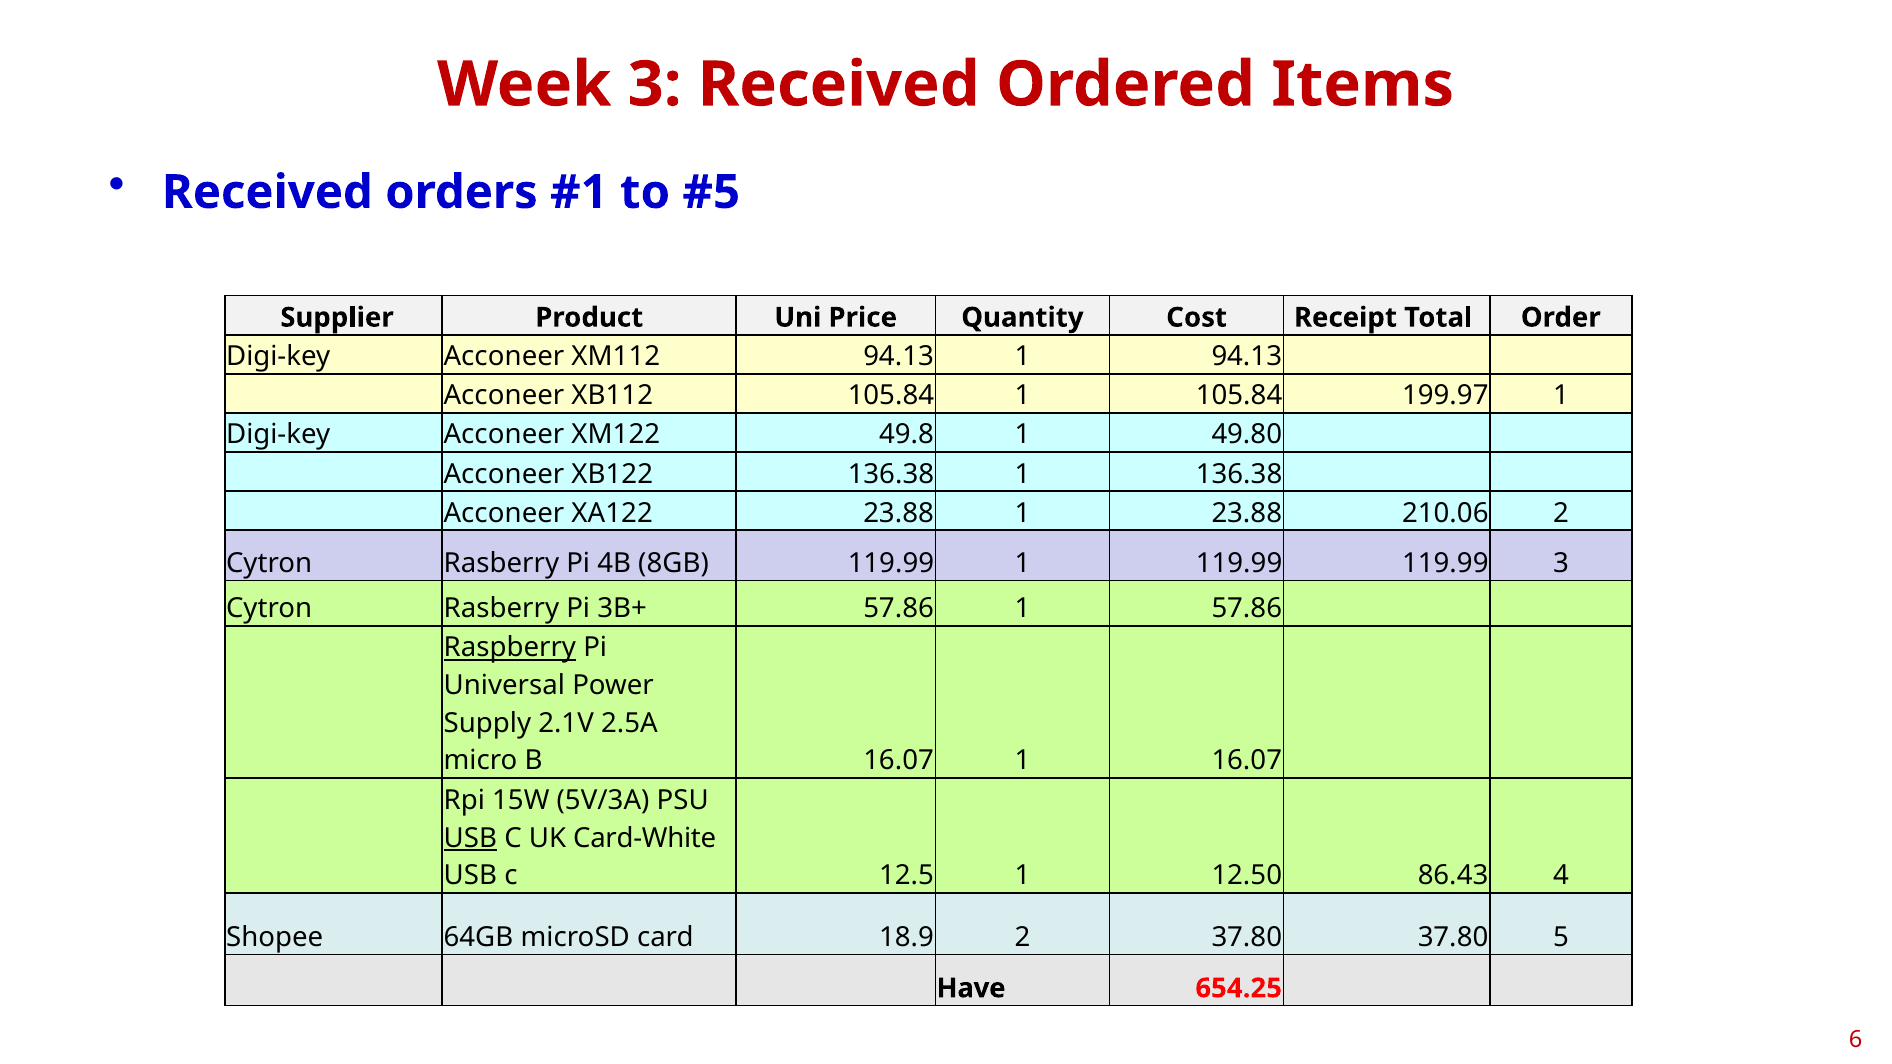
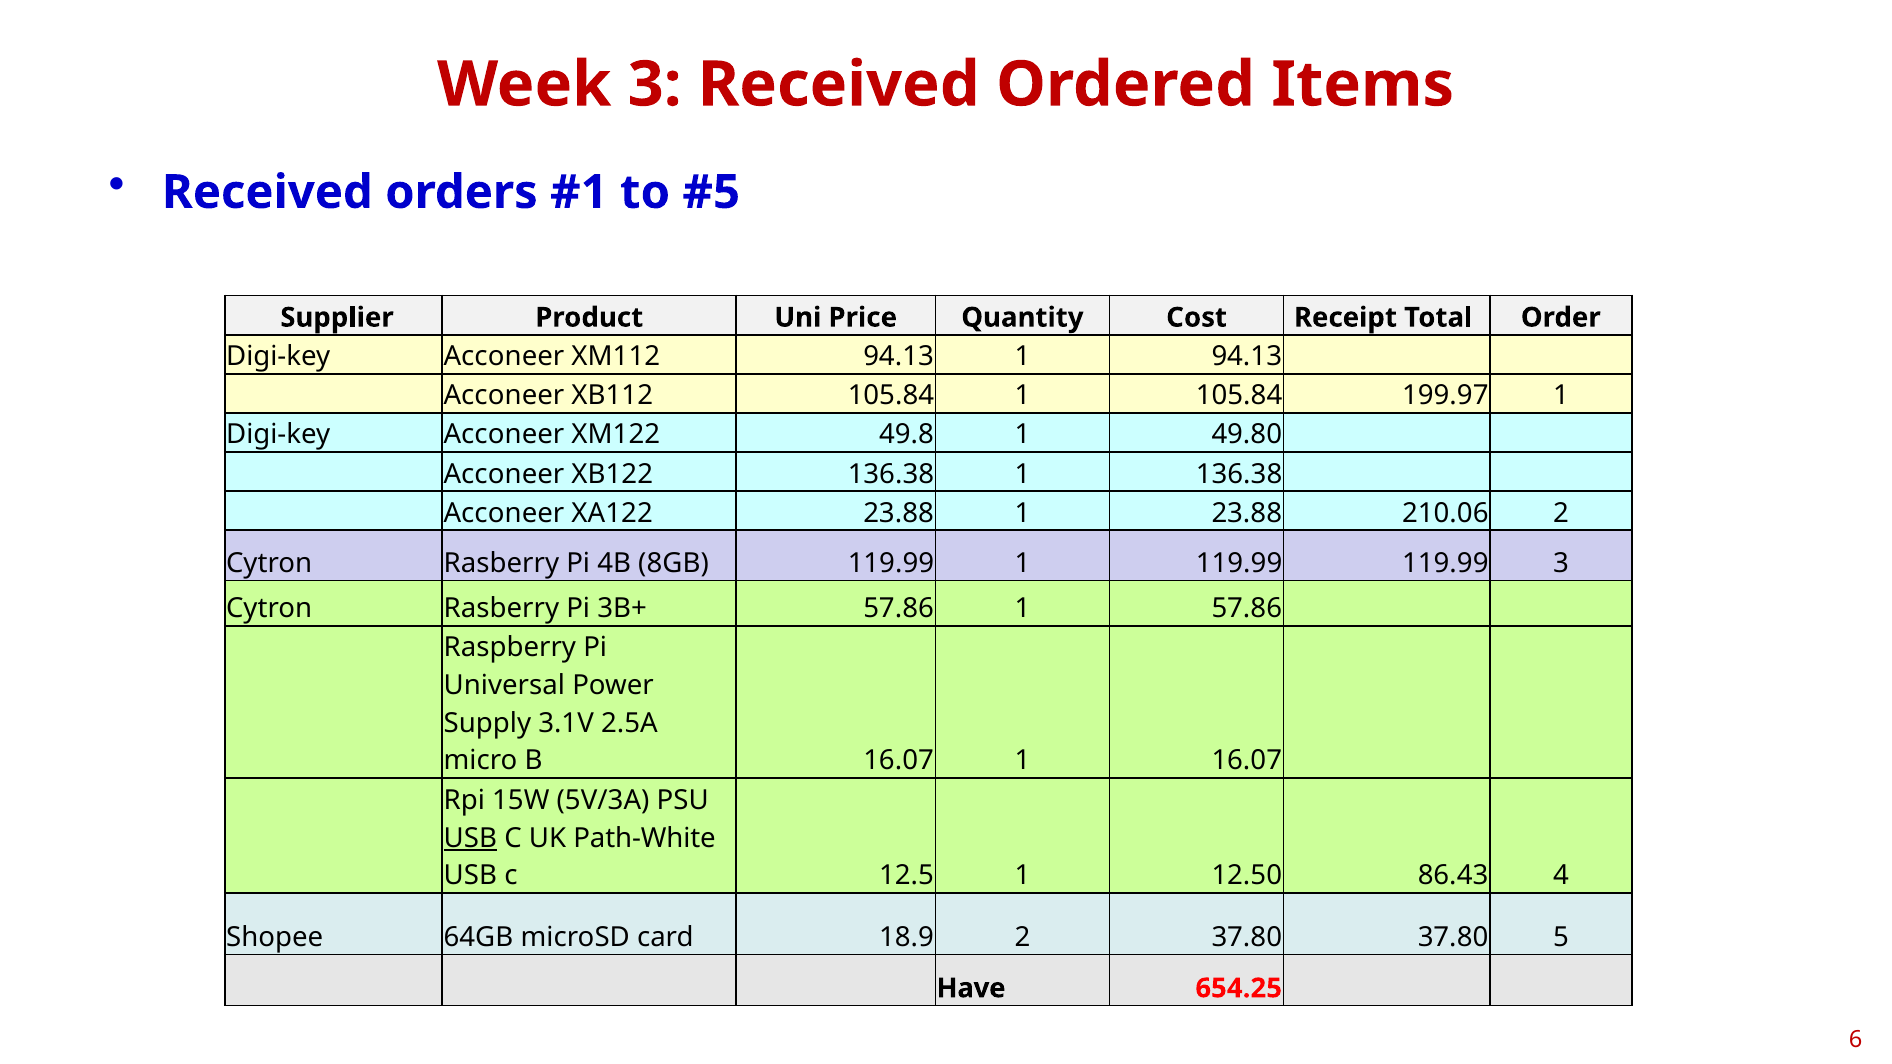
Raspberry underline: present -> none
2.1V: 2.1V -> 3.1V
Card-White: Card-White -> Path-White
